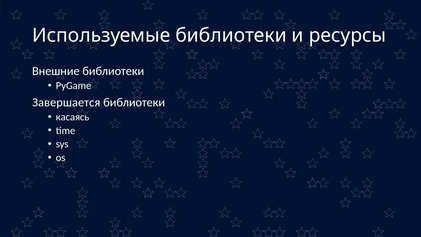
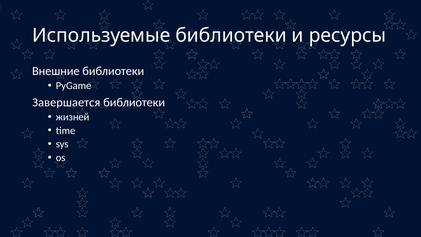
касаясь: касаясь -> жизней
